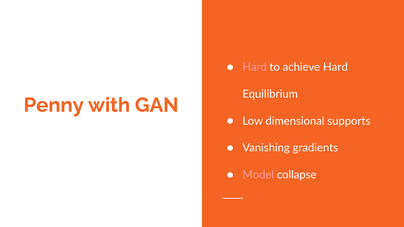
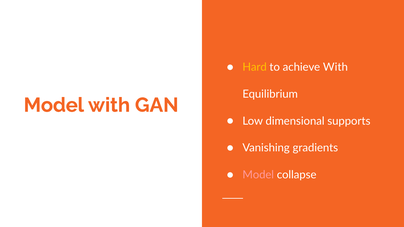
Hard at (255, 67) colour: pink -> yellow
achieve Hard: Hard -> With
Penny at (54, 105): Penny -> Model
